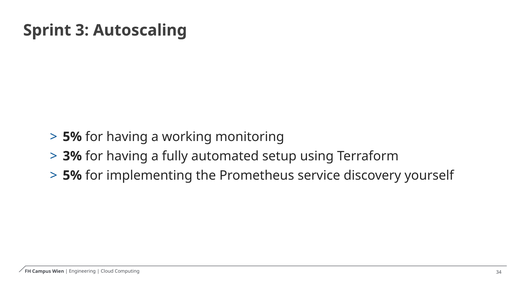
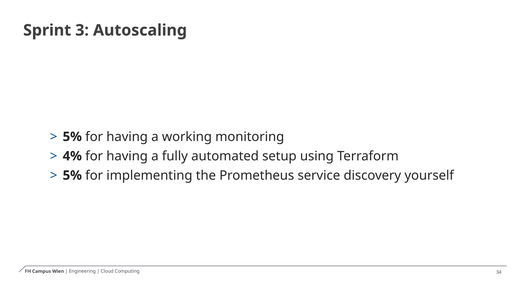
3%: 3% -> 4%
